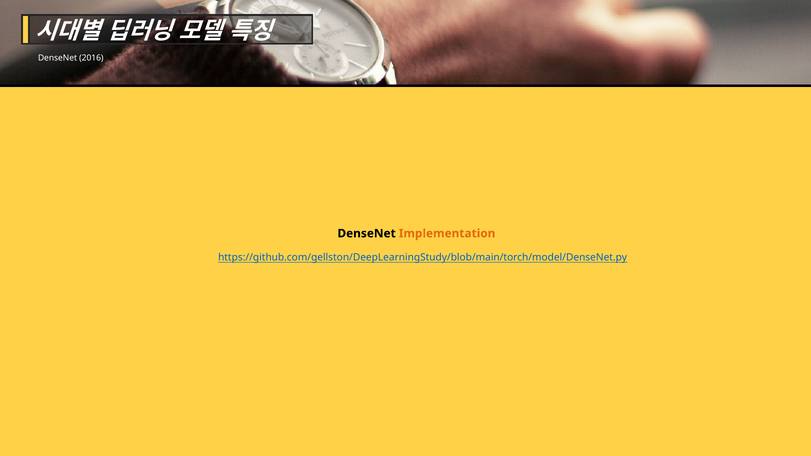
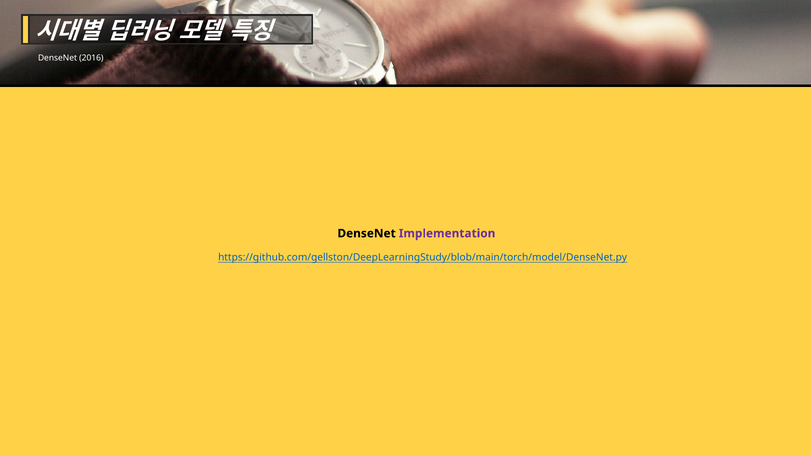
Implementation colour: orange -> purple
